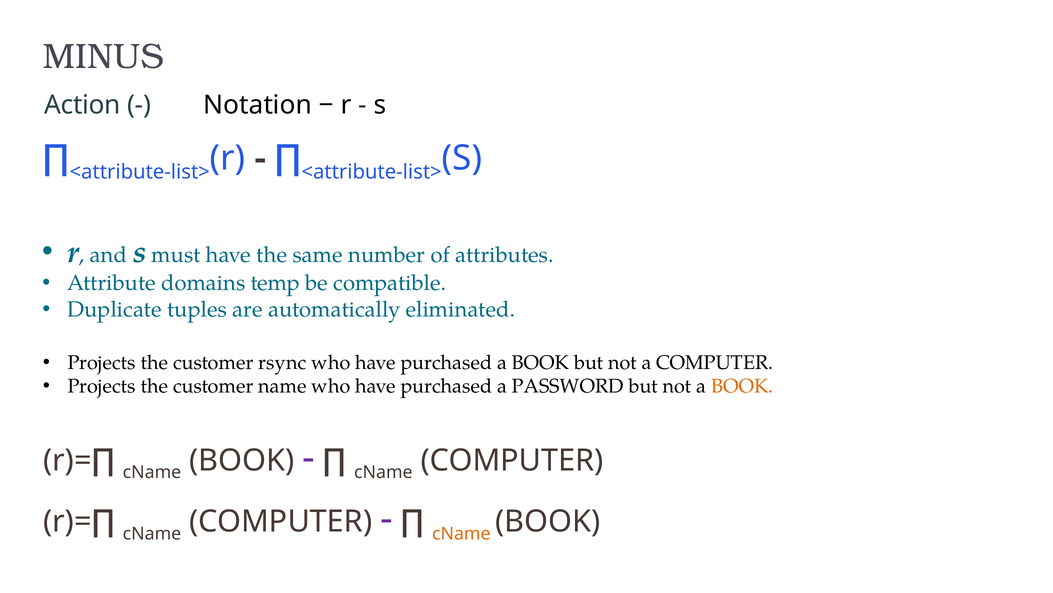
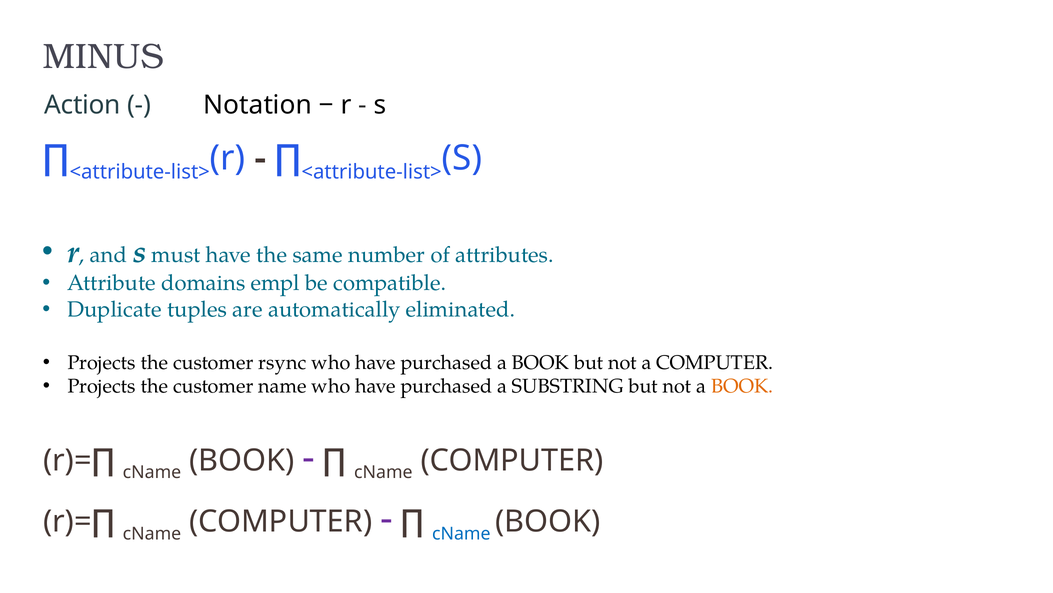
temp: temp -> empl
PASSWORD: PASSWORD -> SUBSTRING
cName at (461, 533) colour: orange -> blue
